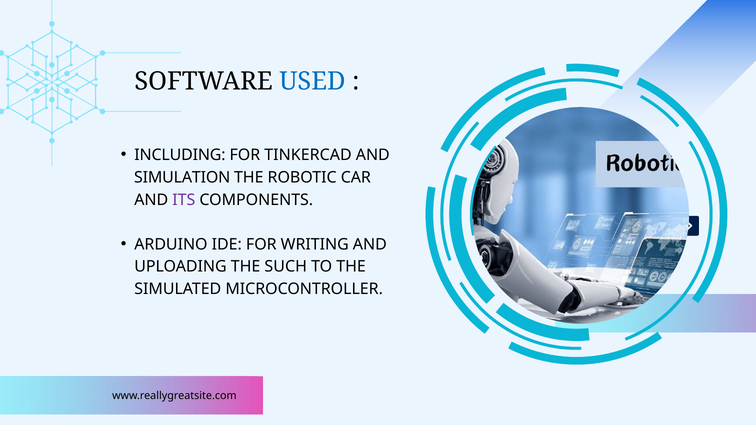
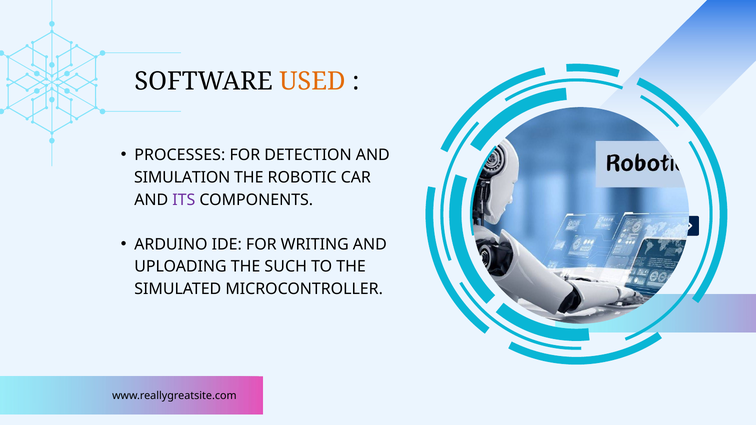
USED colour: blue -> orange
INCLUDING: INCLUDING -> PROCESSES
TINKERCAD: TINKERCAD -> DETECTION
